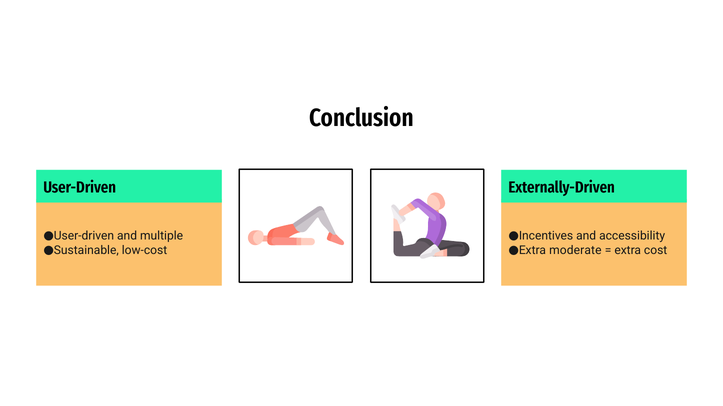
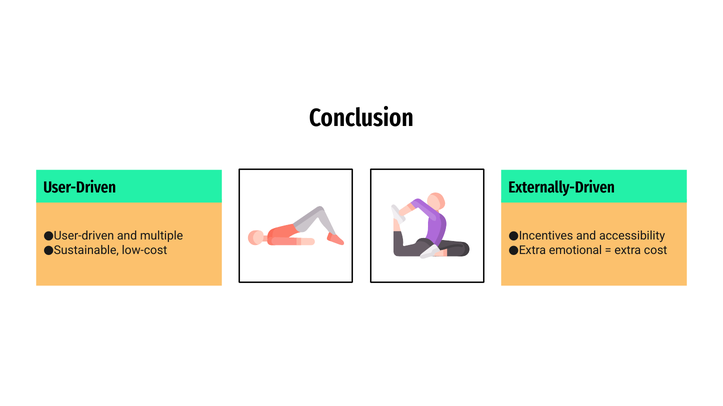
moderate: moderate -> emotional
